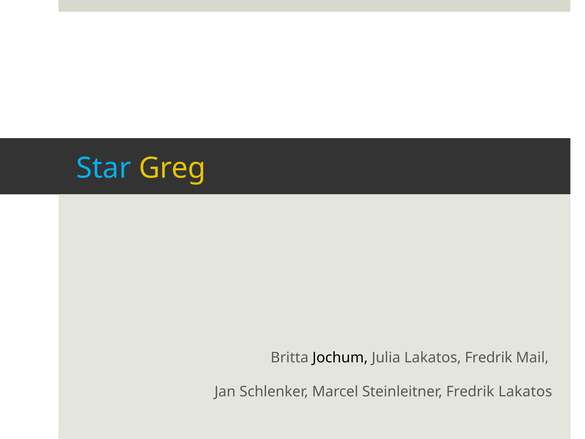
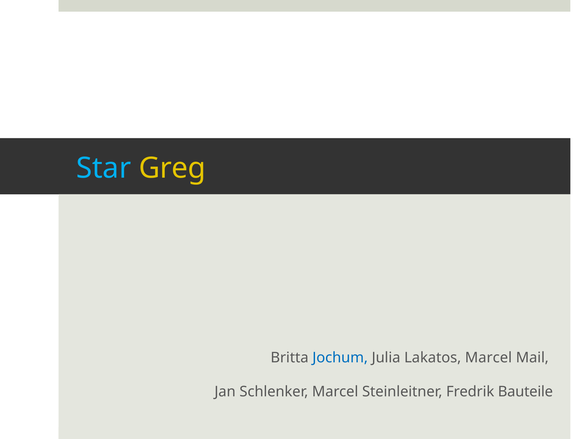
Jochum colour: black -> blue
Lakatos Fredrik: Fredrik -> Marcel
Fredrik Lakatos: Lakatos -> Bauteile
